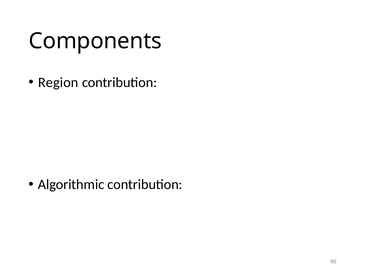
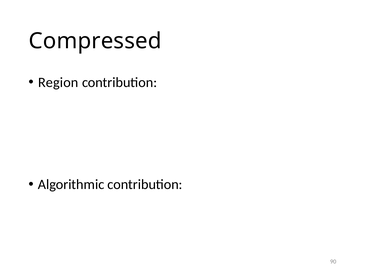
Components: Components -> Compressed
